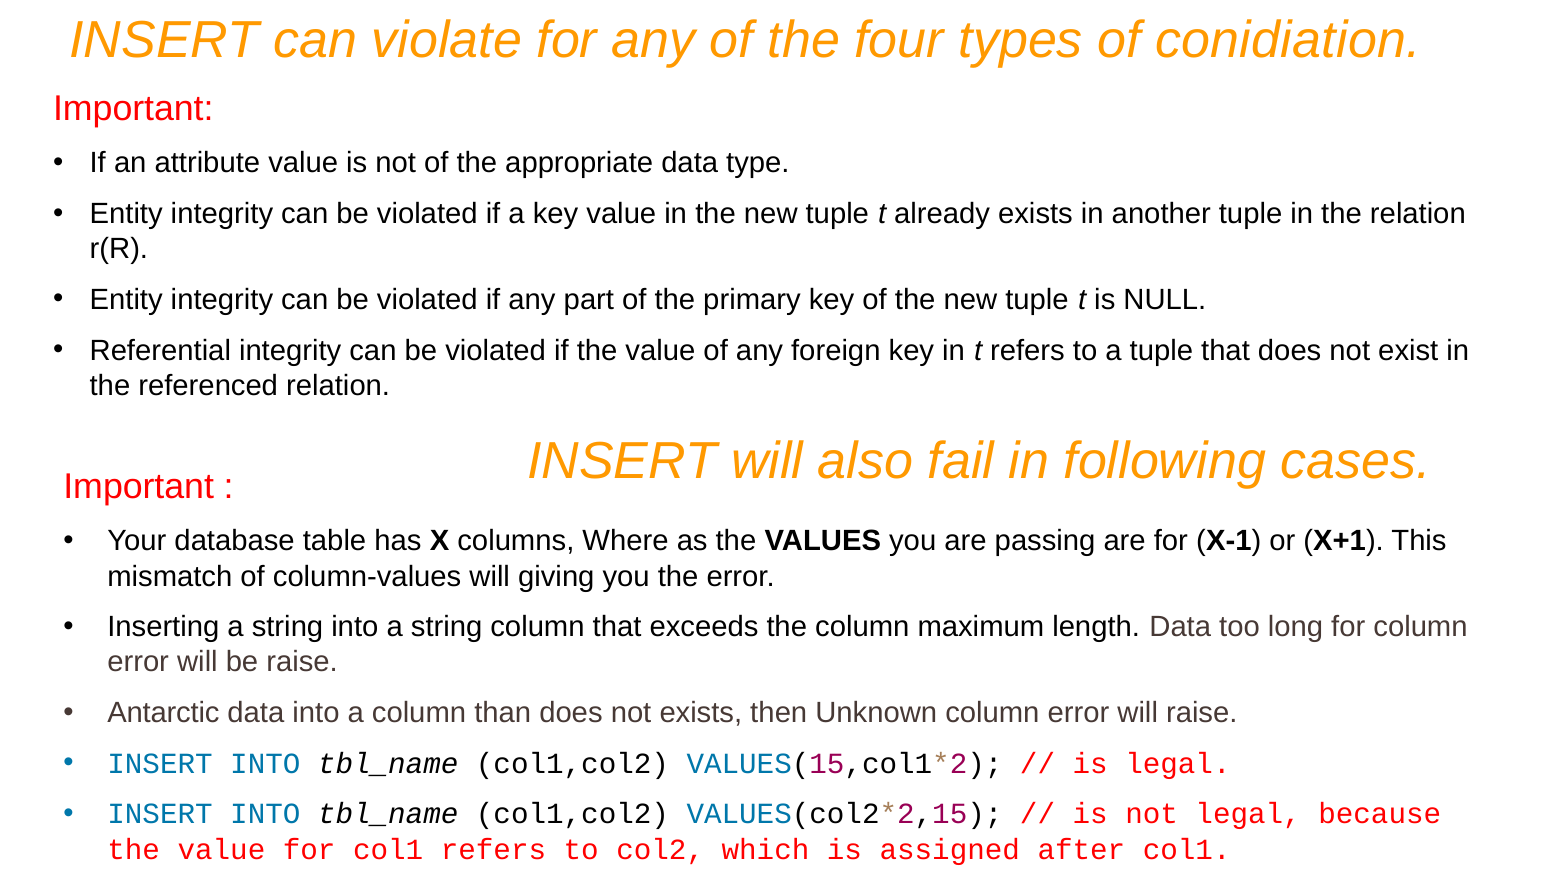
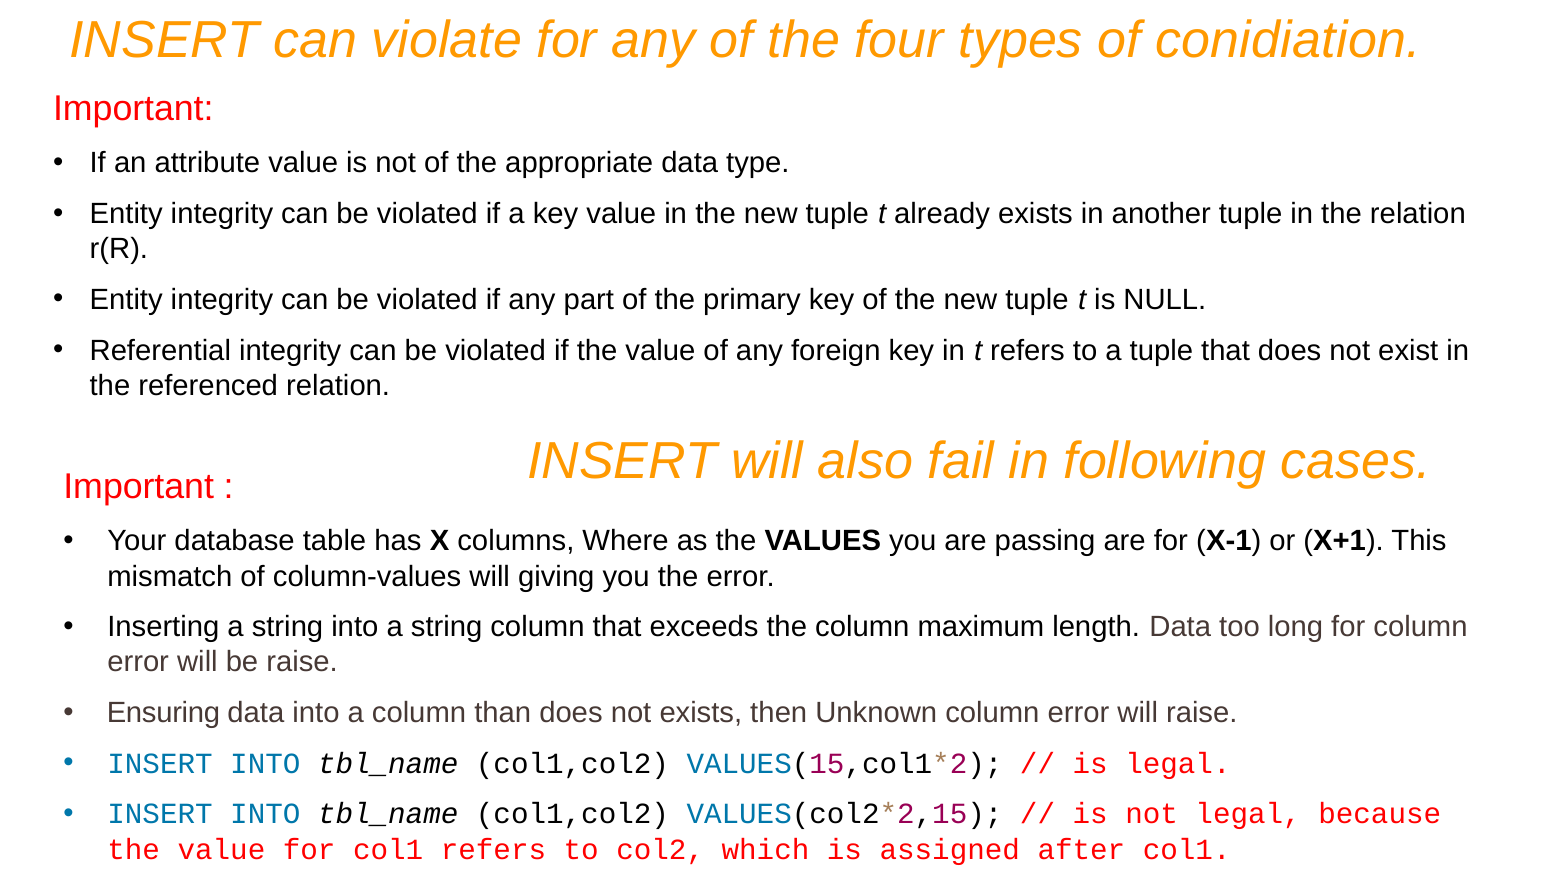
Antarctic: Antarctic -> Ensuring
